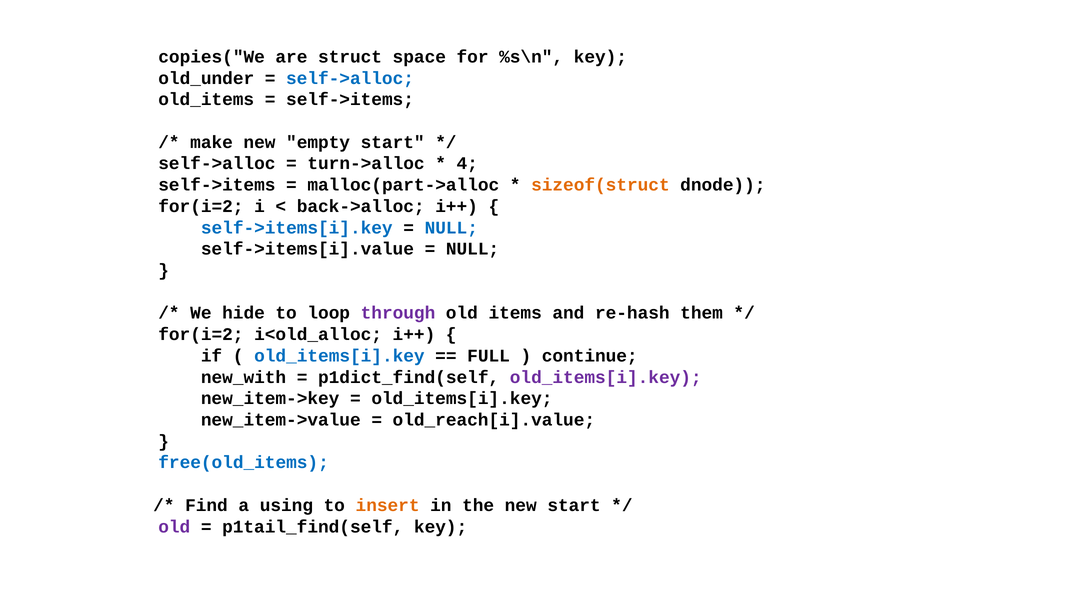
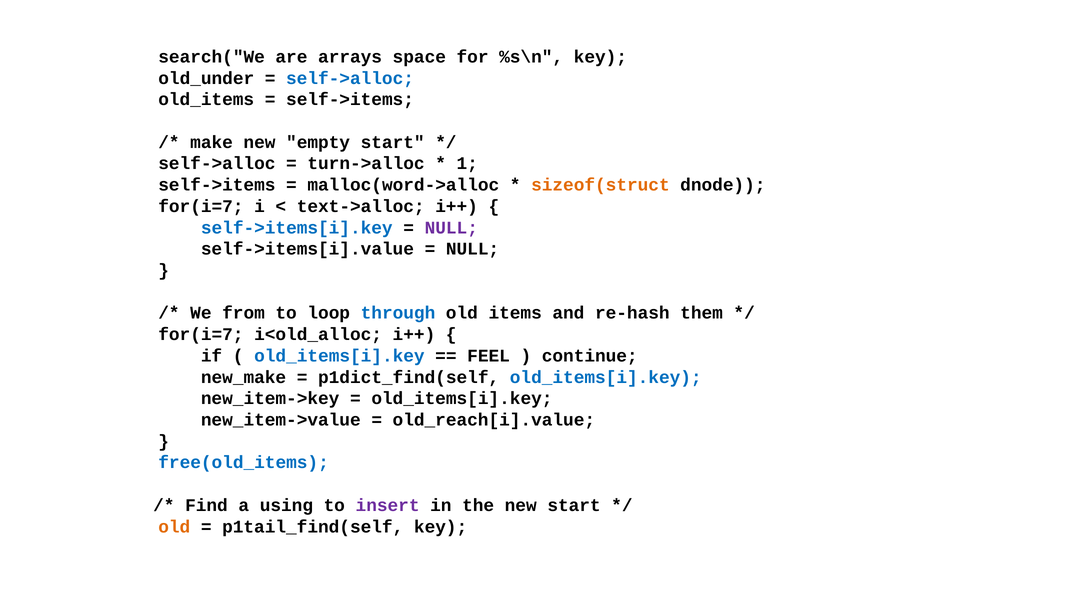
copies("We: copies("We -> search("We
struct: struct -> arrays
4: 4 -> 1
malloc(part->alloc: malloc(part->alloc -> malloc(word->alloc
for(i=2 at (201, 206): for(i=2 -> for(i=7
back->alloc: back->alloc -> text->alloc
NULL at (451, 228) colour: blue -> purple
hide: hide -> from
through colour: purple -> blue
for(i=2 at (201, 335): for(i=2 -> for(i=7
FULL: FULL -> FEEL
new_with: new_with -> new_make
old_items[i].key at (606, 377) colour: purple -> blue
insert colour: orange -> purple
old at (174, 527) colour: purple -> orange
